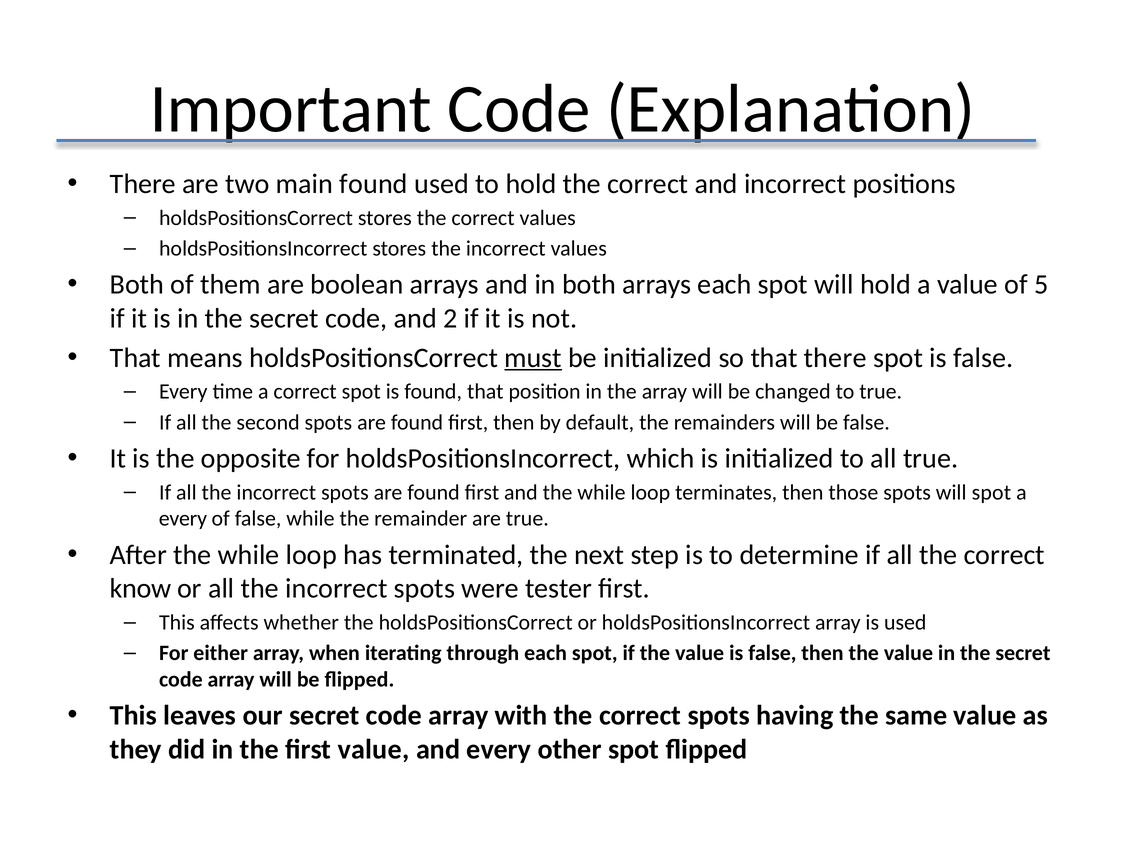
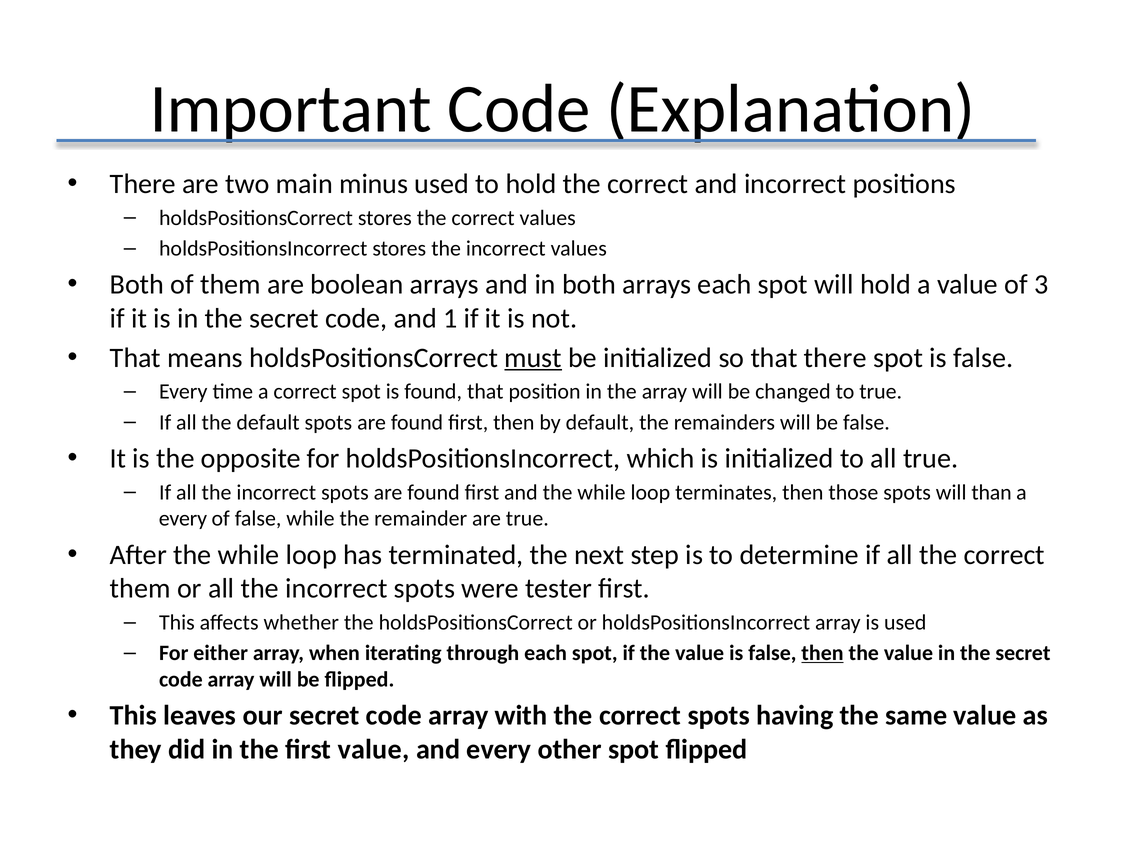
main found: found -> minus
5: 5 -> 3
2: 2 -> 1
the second: second -> default
will spot: spot -> than
know at (140, 589): know -> them
then at (822, 654) underline: none -> present
